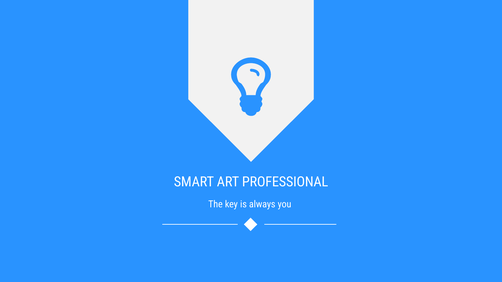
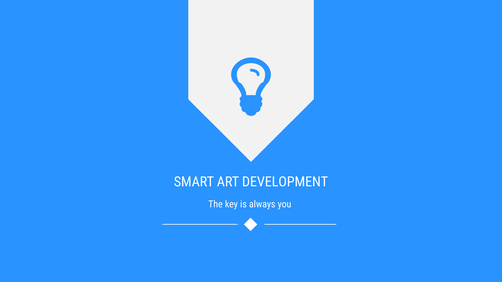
PROFESSIONAL: PROFESSIONAL -> DEVELOPMENT
